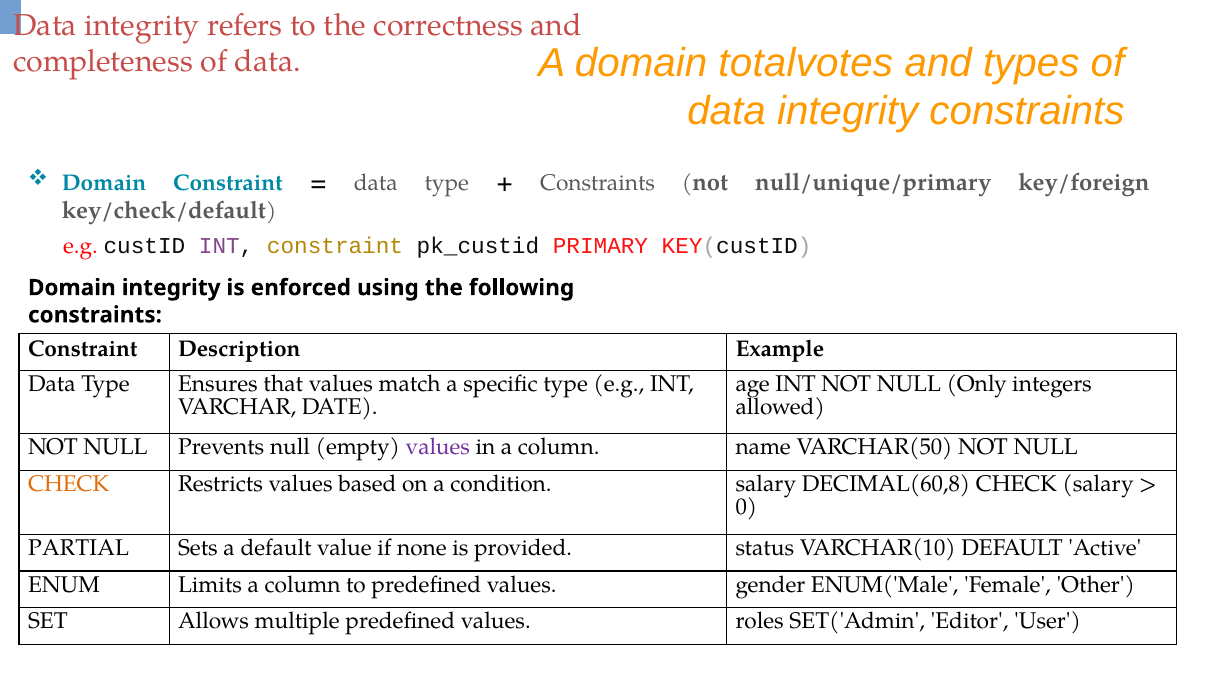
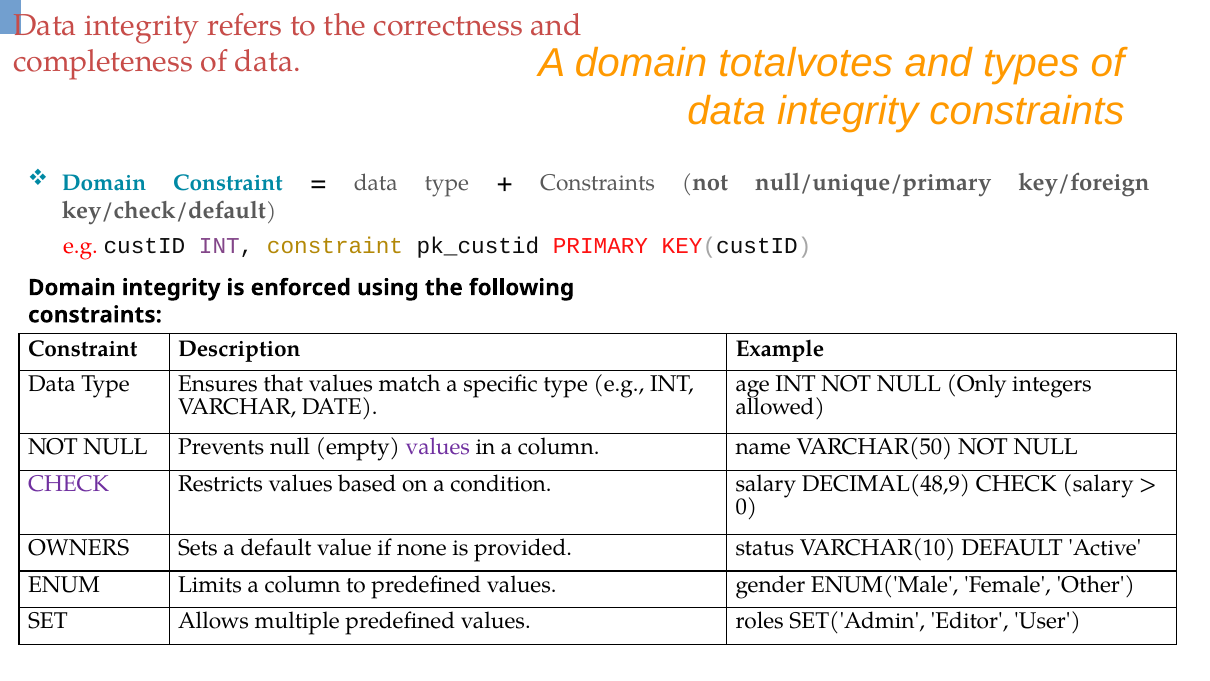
CHECK at (69, 484) colour: orange -> purple
DECIMAL(60,8: DECIMAL(60,8 -> DECIMAL(48,9
PARTIAL: PARTIAL -> OWNERS
